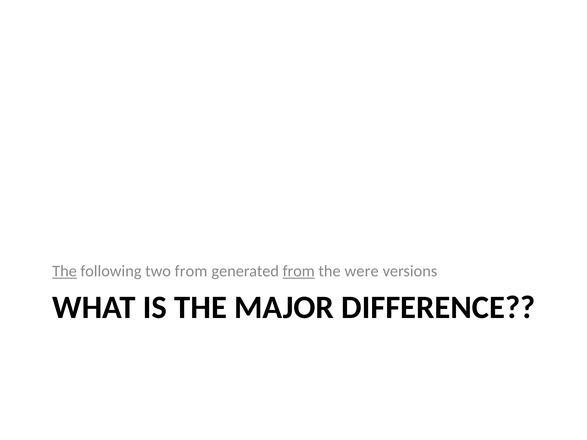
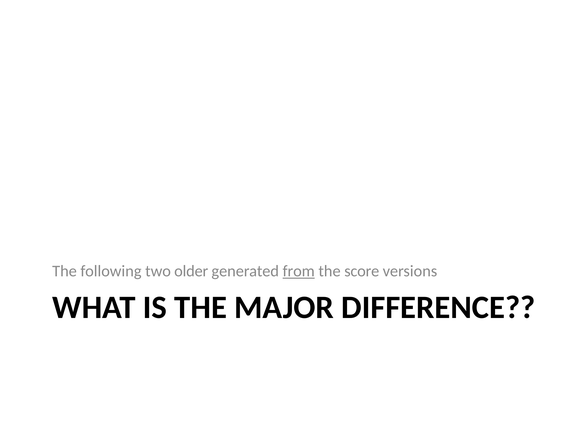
The at (65, 271) underline: present -> none
two from: from -> older
were: were -> score
